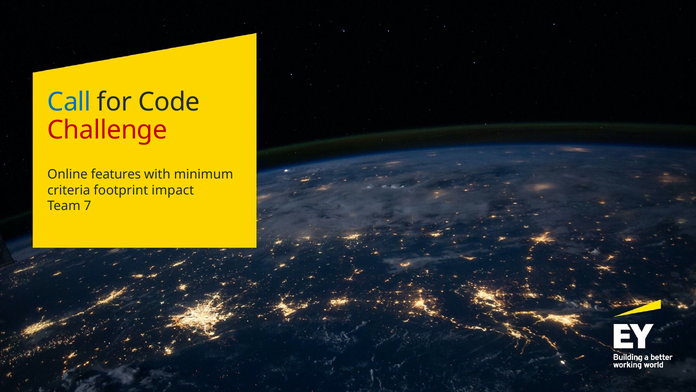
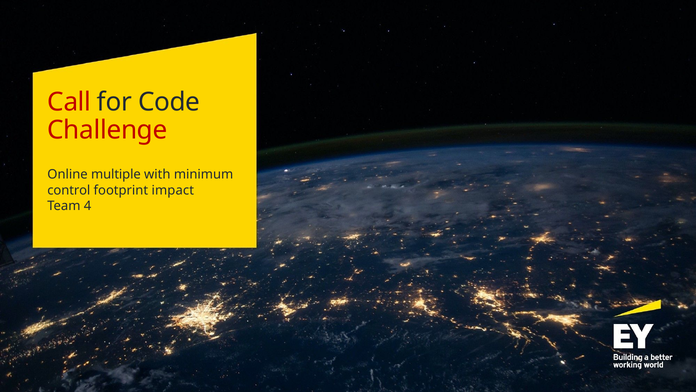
Call colour: blue -> red
features: features -> multiple
criteria: criteria -> control
7: 7 -> 4
